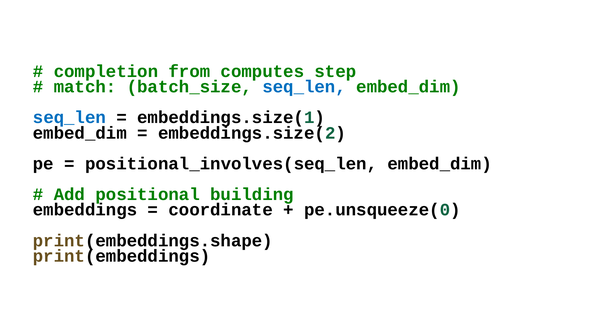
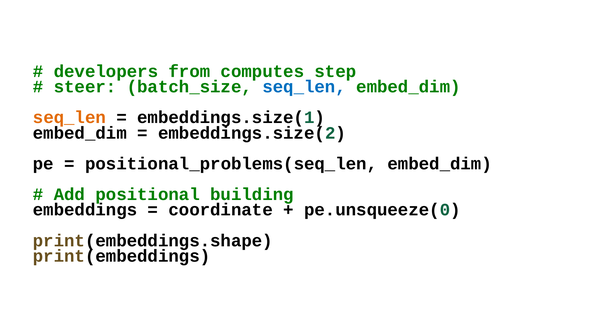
completion: completion -> developers
match: match -> steer
seq_len at (69, 117) colour: blue -> orange
positional_involves(seq_len: positional_involves(seq_len -> positional_problems(seq_len
